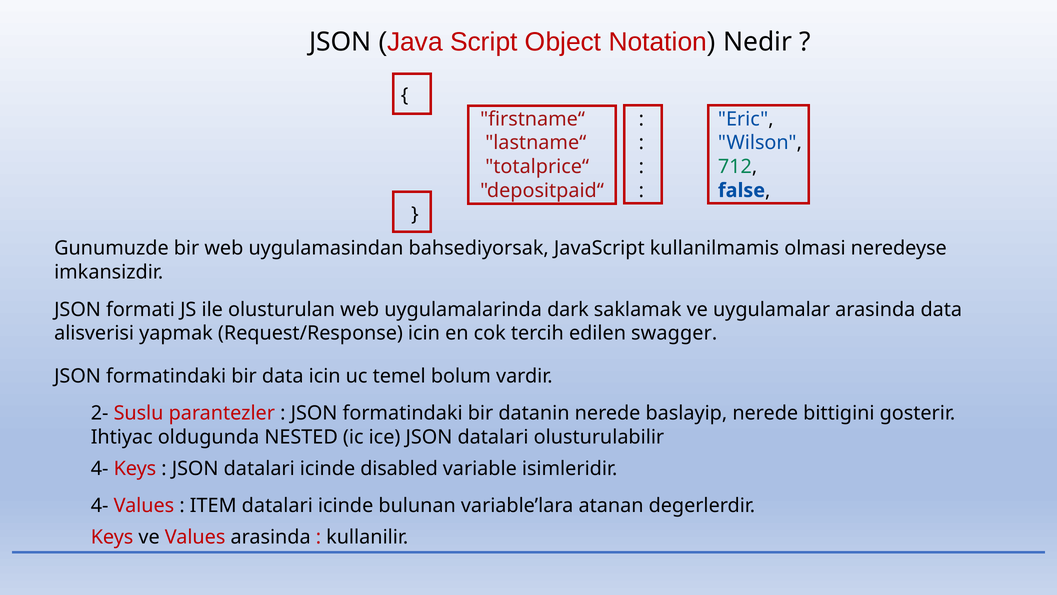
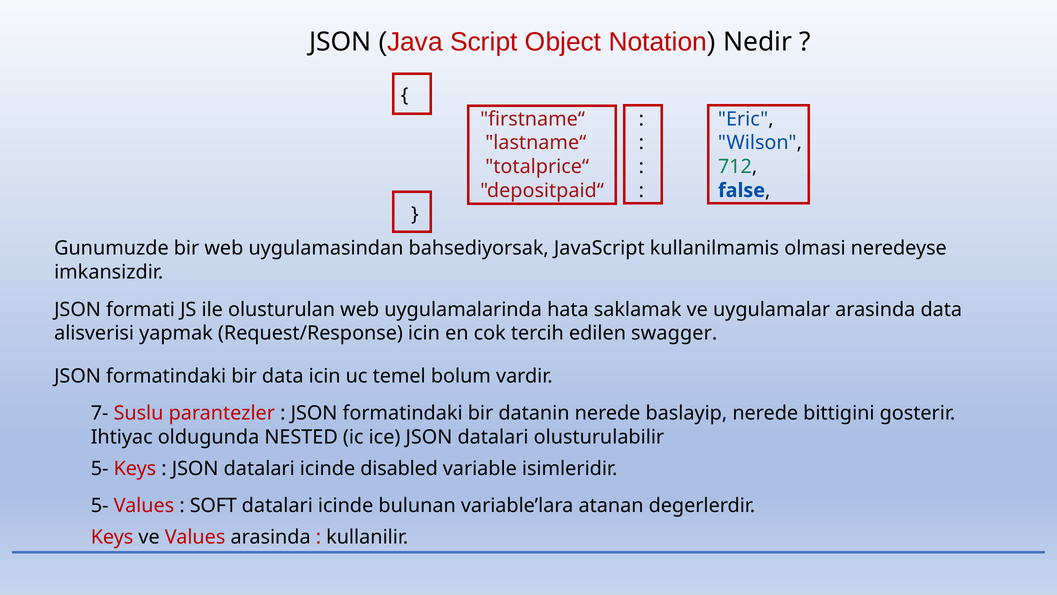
dark: dark -> hata
2-: 2- -> 7-
4- at (100, 468): 4- -> 5-
4- at (100, 505): 4- -> 5-
ITEM: ITEM -> SOFT
